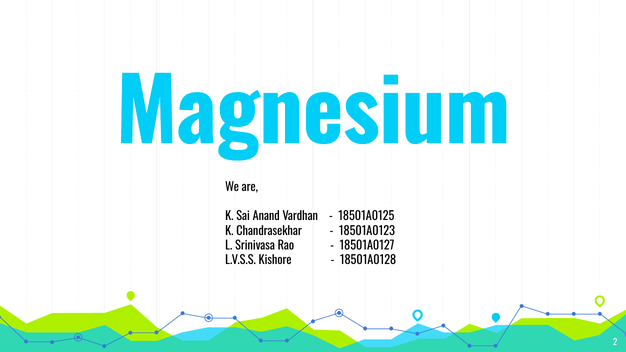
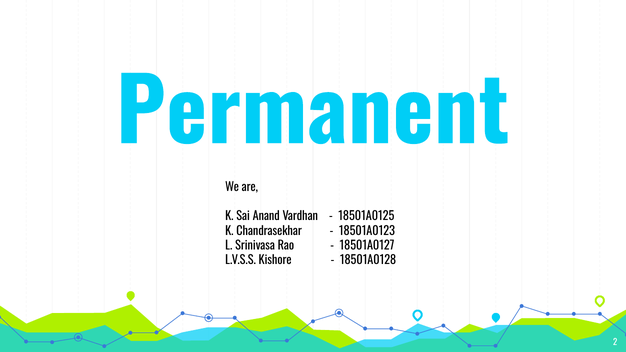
Magnesium: Magnesium -> Permanent
